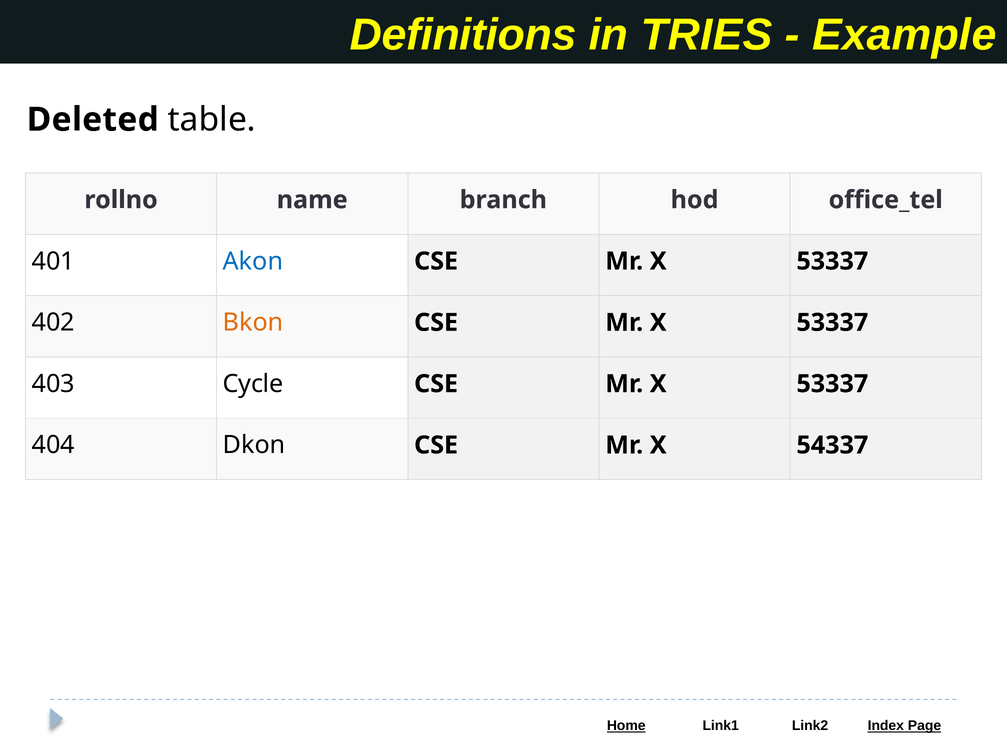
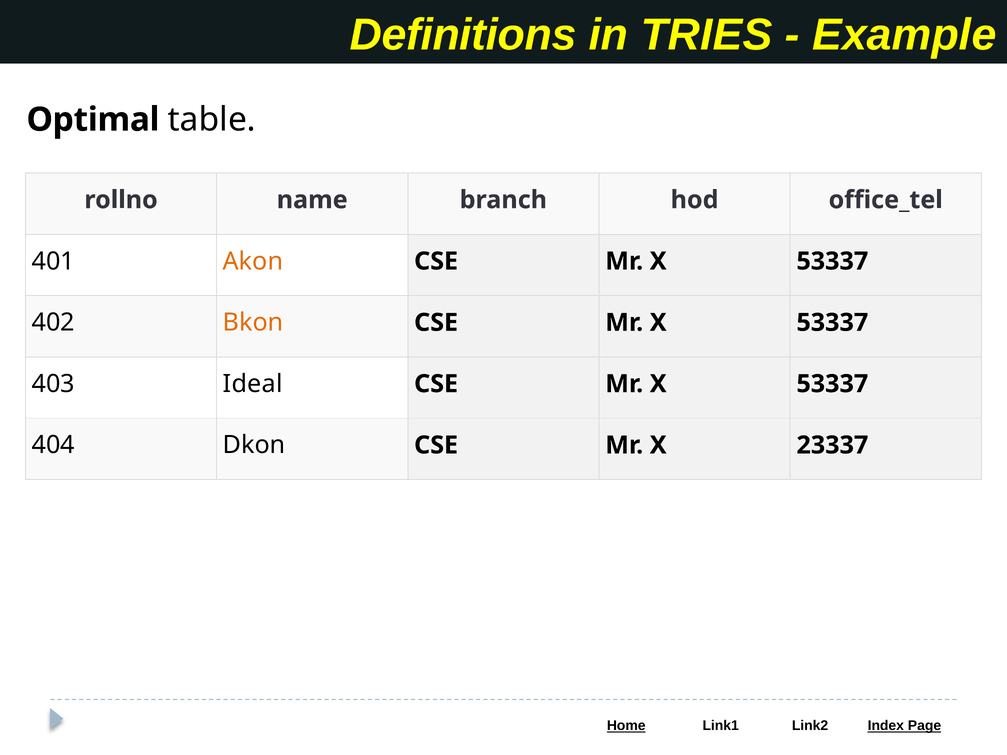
Deleted: Deleted -> Optimal
Akon colour: blue -> orange
Cycle: Cycle -> Ideal
54337: 54337 -> 23337
